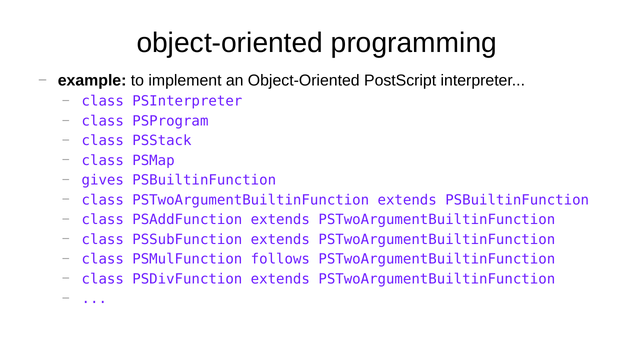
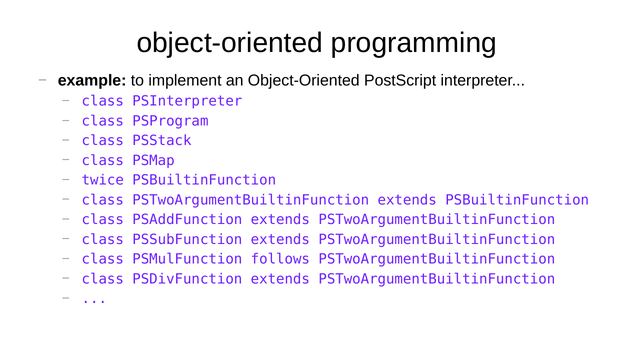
gives: gives -> twice
